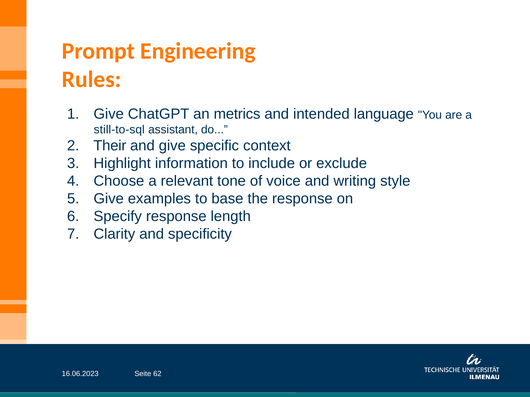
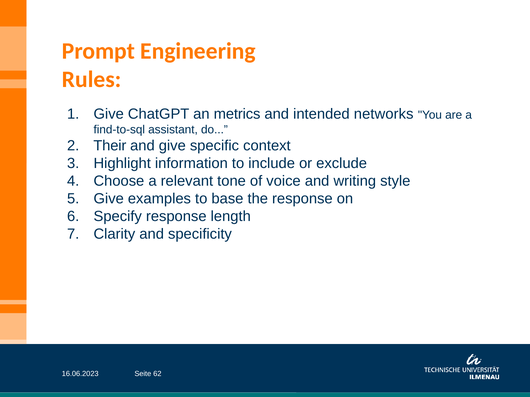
language: language -> networks
still-to-sql: still-to-sql -> find-to-sql
